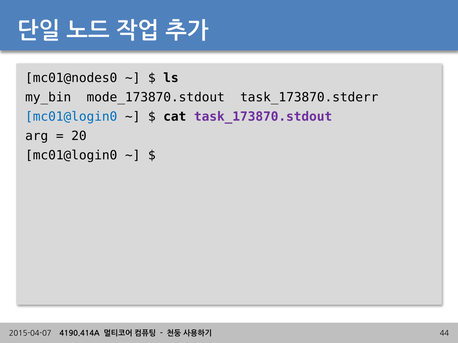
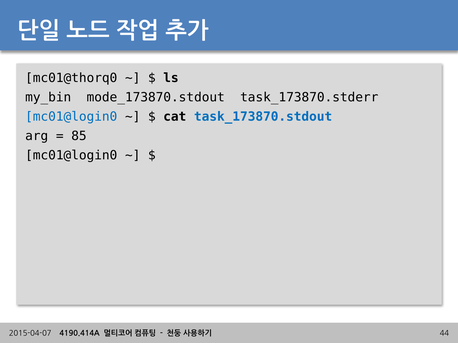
mc01@nodes0: mc01@nodes0 -> mc01@thorq0
task_173870.stdout colour: purple -> blue
20: 20 -> 85
